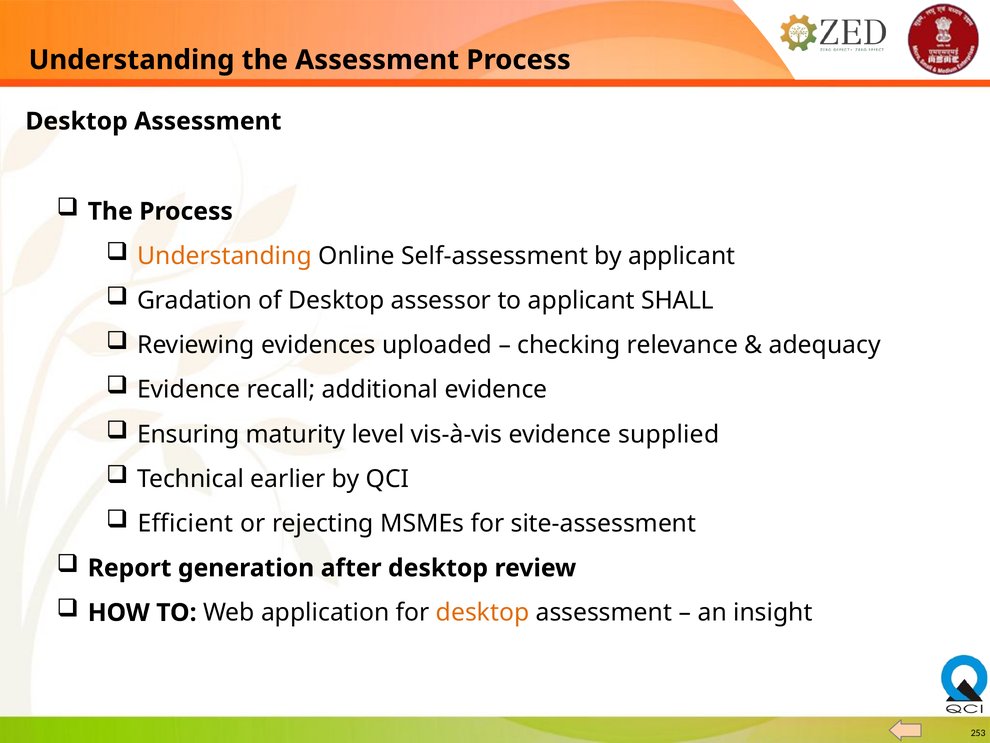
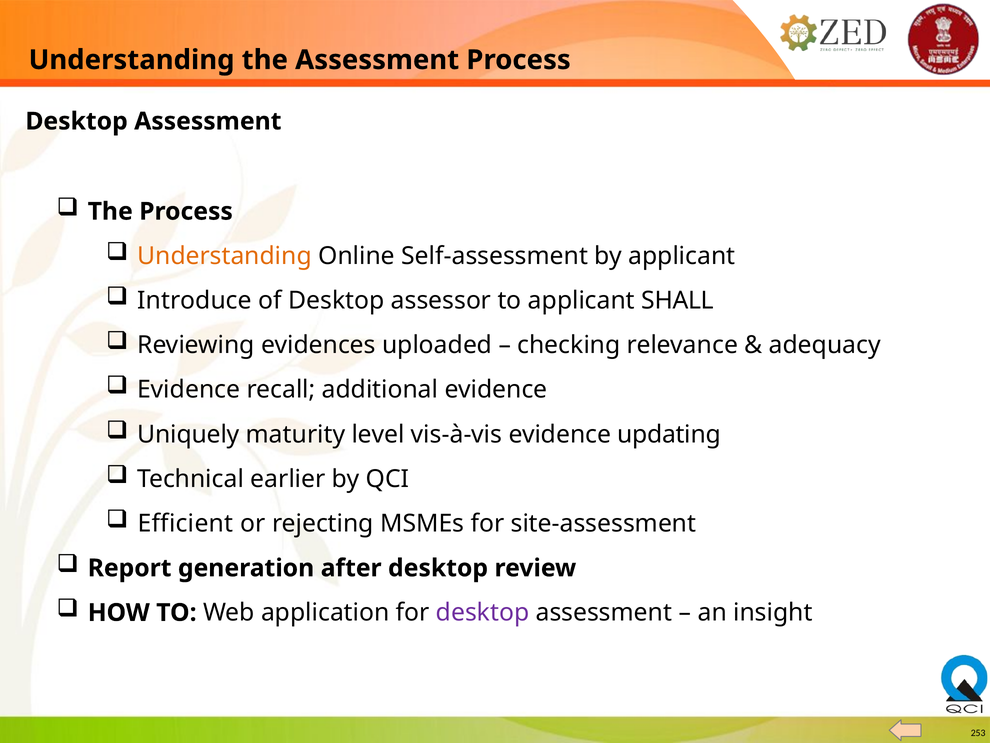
Gradation: Gradation -> Introduce
Ensuring: Ensuring -> Uniquely
supplied: supplied -> updating
desktop at (483, 612) colour: orange -> purple
